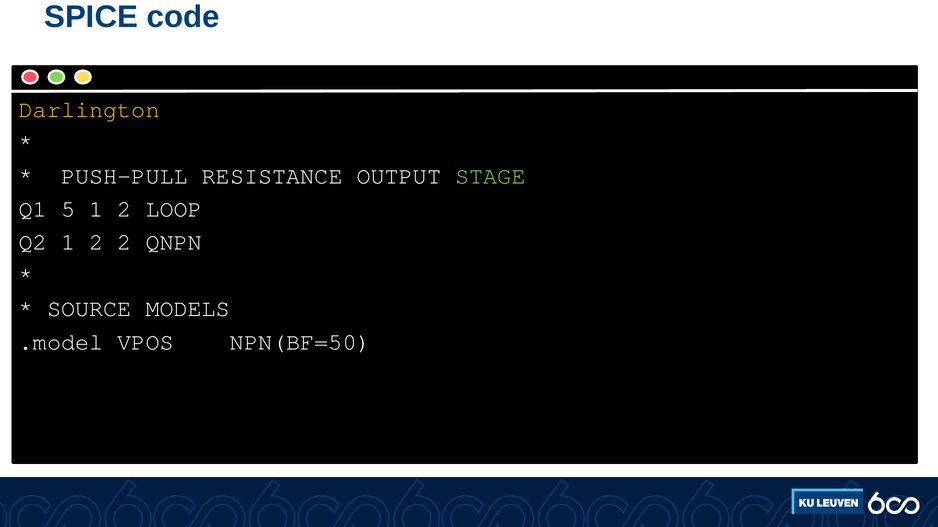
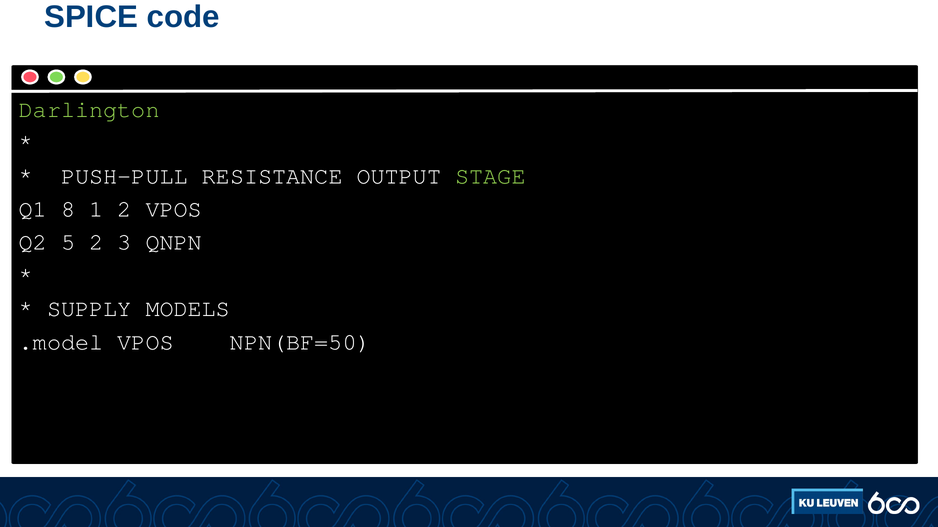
Darlington colour: yellow -> light green
5: 5 -> 8
2 LOOP: LOOP -> VPOS
Q2 1: 1 -> 5
2 2: 2 -> 3
SOURCE: SOURCE -> SUPPLY
